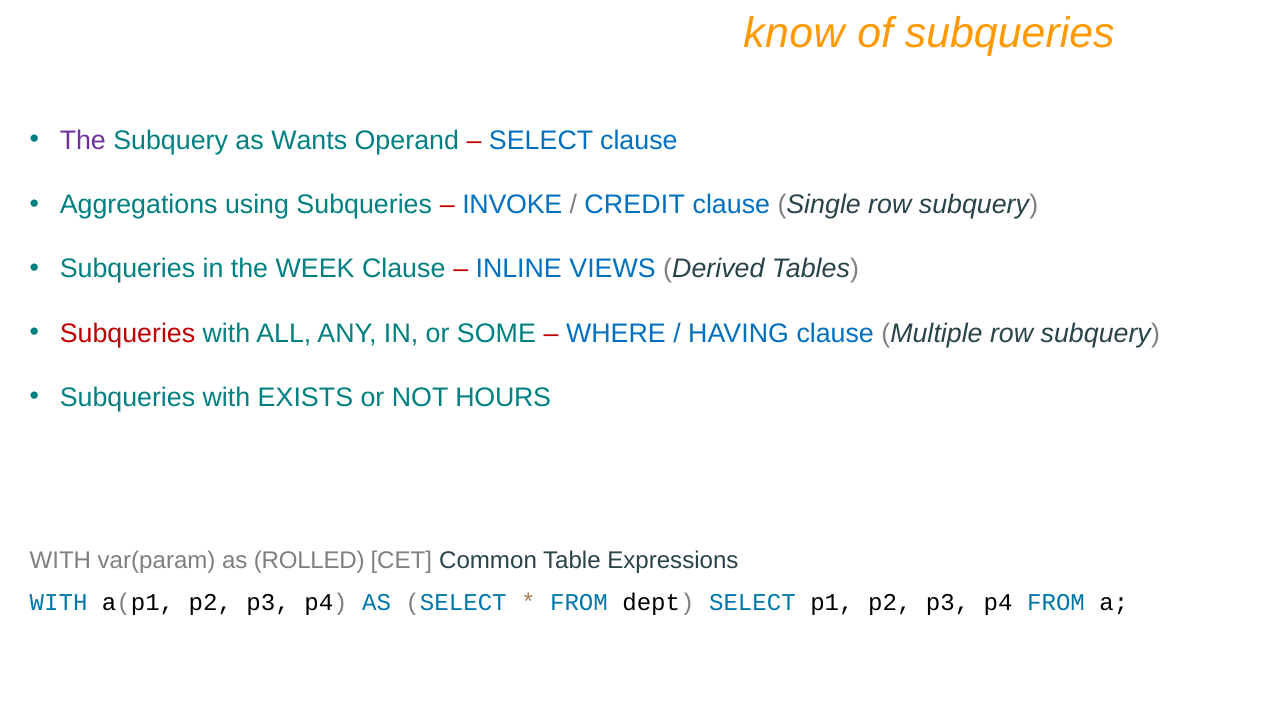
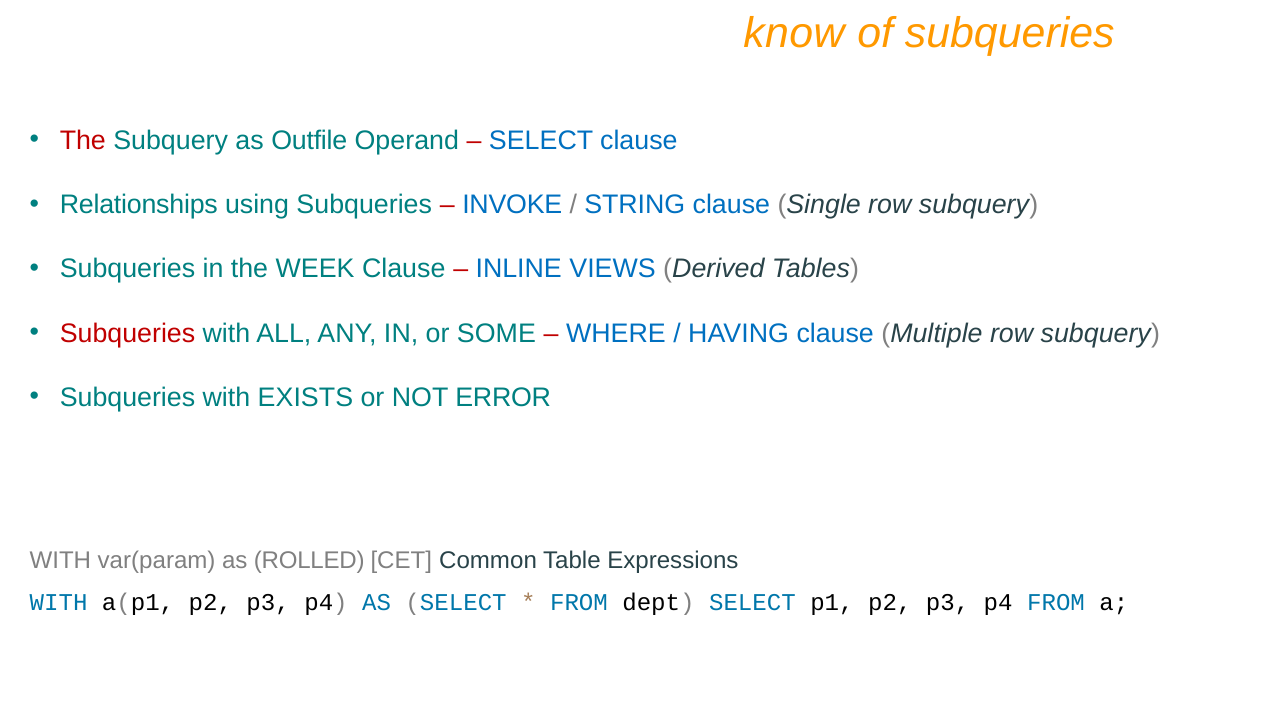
The at (83, 140) colour: purple -> red
Wants: Wants -> Outfile
Aggregations: Aggregations -> Relationships
CREDIT: CREDIT -> STRING
HOURS: HOURS -> ERROR
